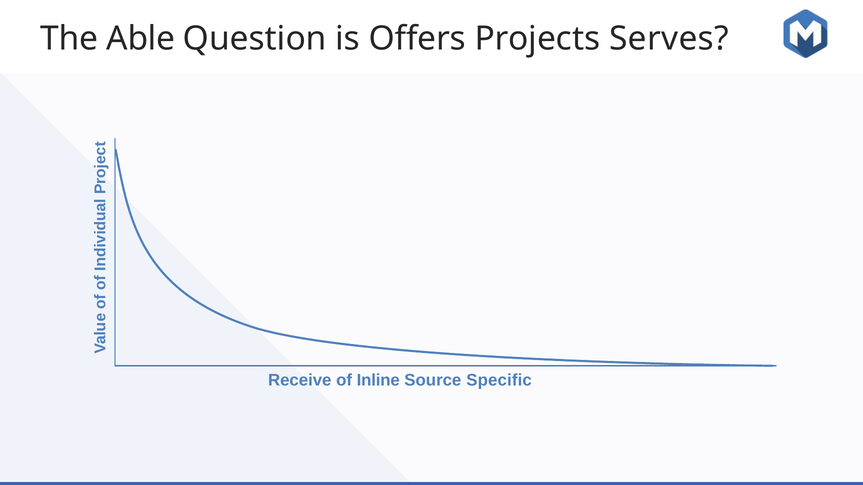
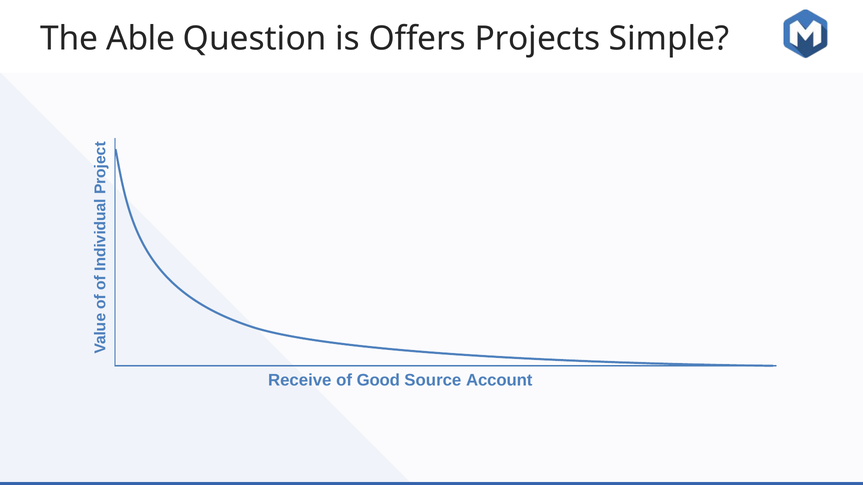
Serves: Serves -> Simple
Inline: Inline -> Good
Specific: Specific -> Account
